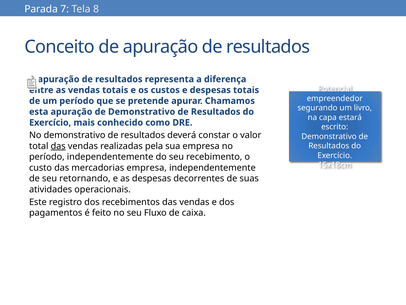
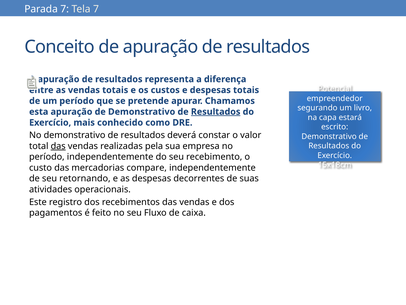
Tela 8: 8 -> 7
Resultados at (216, 112) underline: none -> present
mercadorias empresa: empresa -> compare
